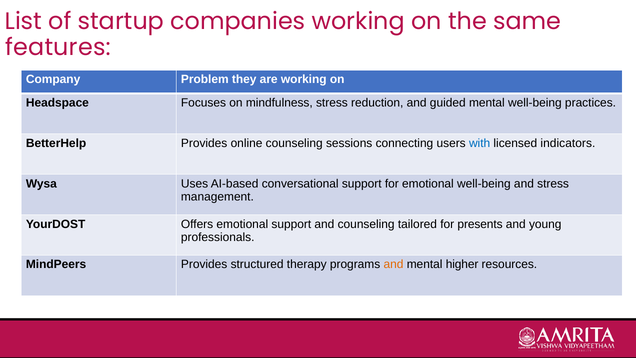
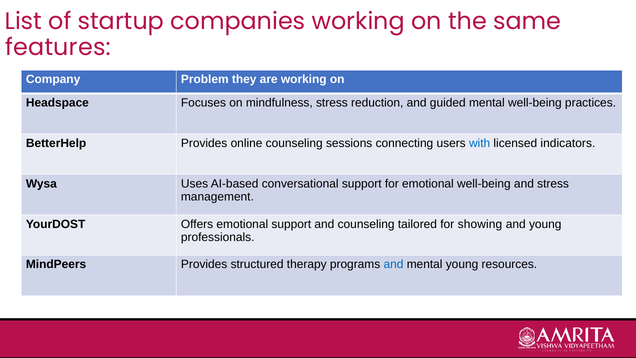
presents: presents -> showing
and at (393, 264) colour: orange -> blue
mental higher: higher -> young
